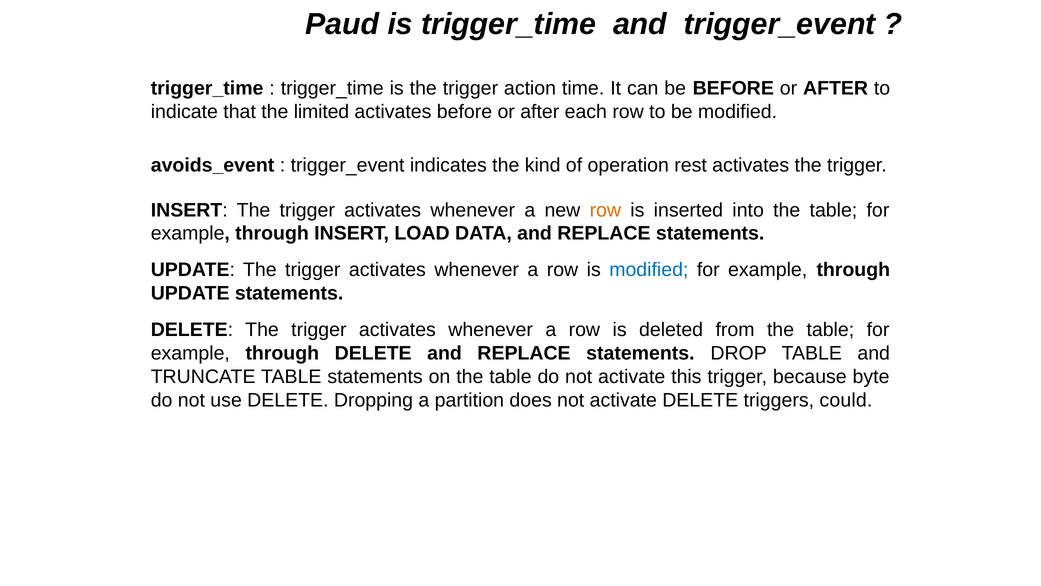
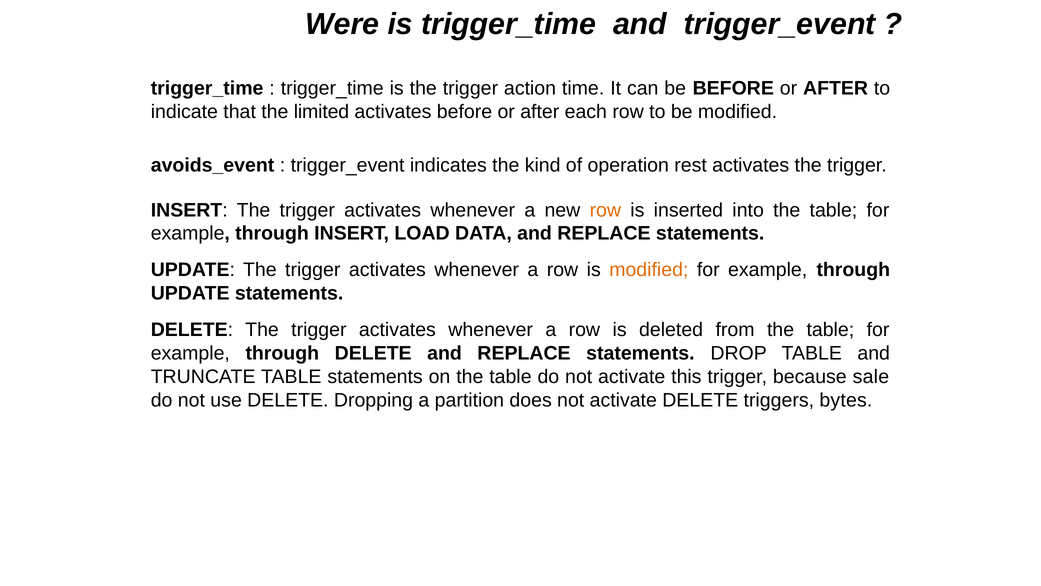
Paud: Paud -> Were
modified at (649, 270) colour: blue -> orange
byte: byte -> sale
could: could -> bytes
